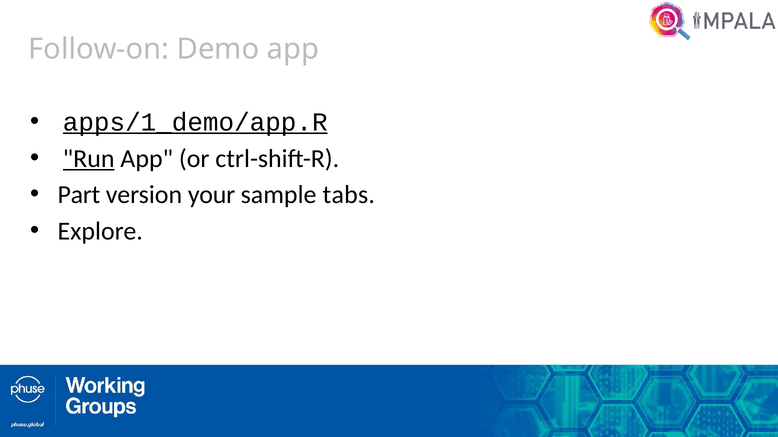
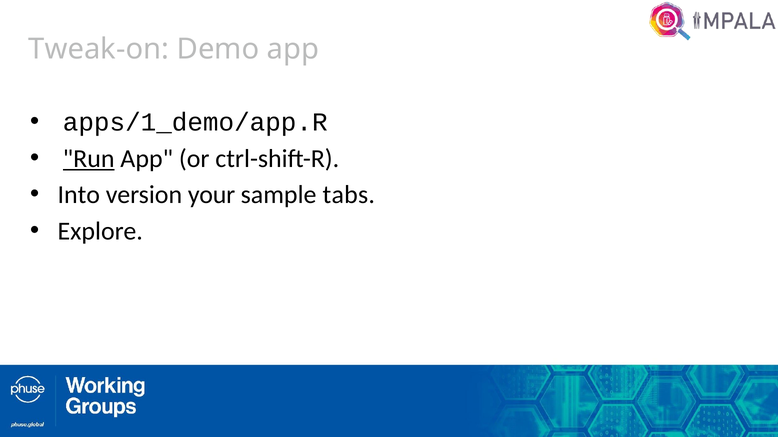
Follow-on: Follow-on -> Tweak-on
apps/1_demo/app.R underline: present -> none
Part: Part -> Into
